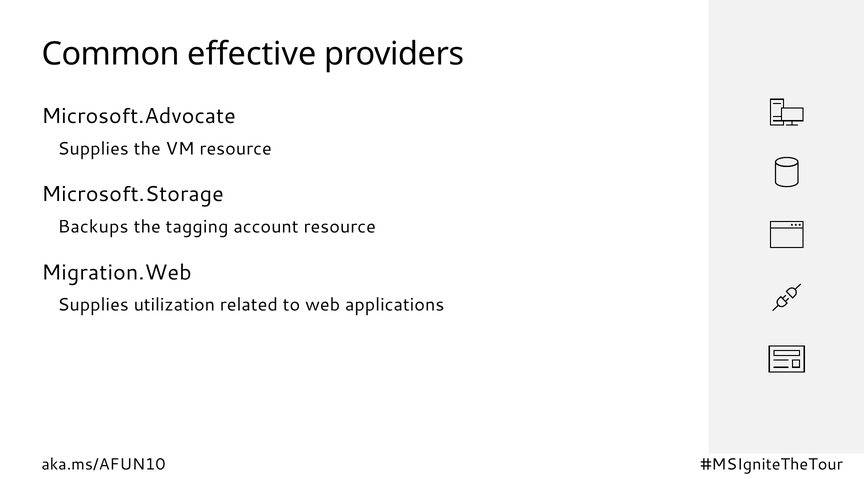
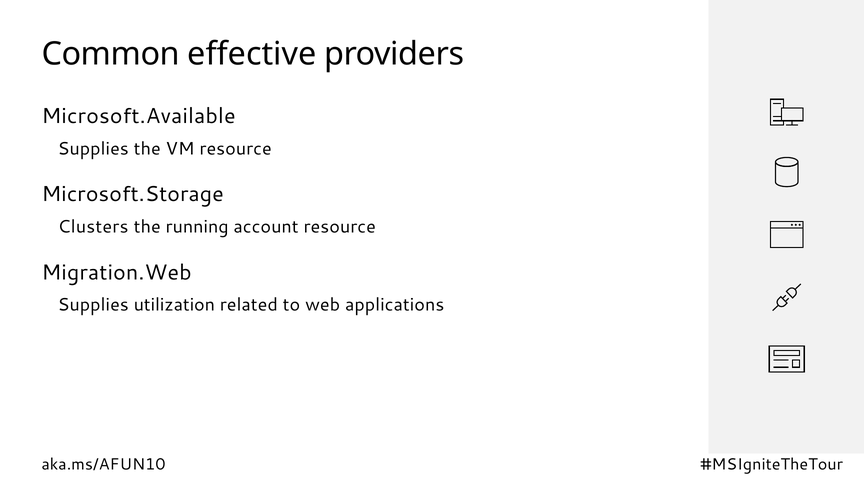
Microsoft.Advocate: Microsoft.Advocate -> Microsoft.Available
Backups: Backups -> Clusters
tagging: tagging -> running
